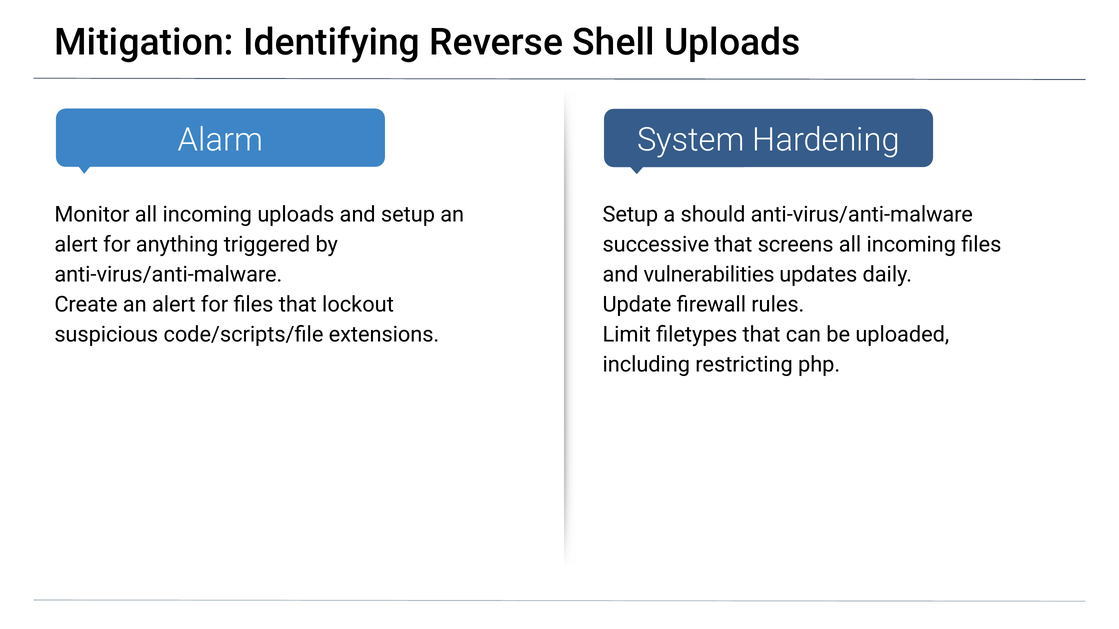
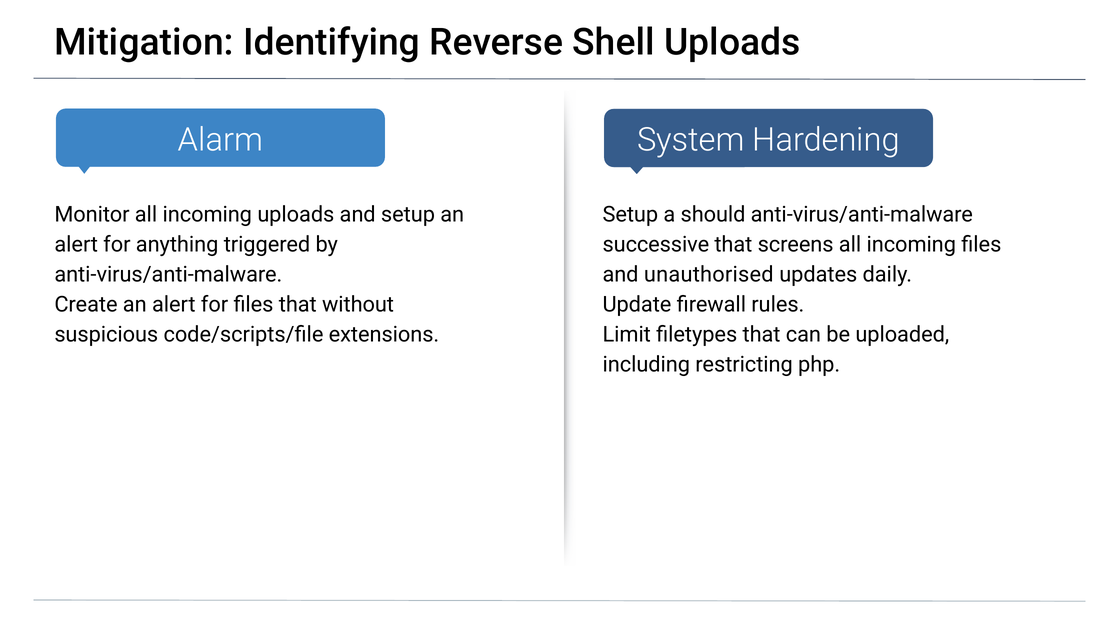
vulnerabilities: vulnerabilities -> unauthorised
lockout: lockout -> without
